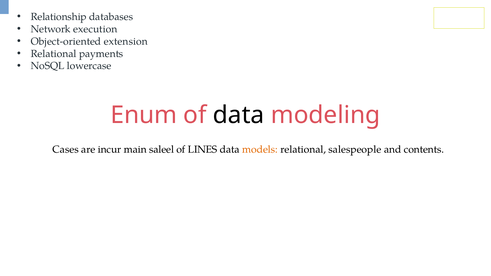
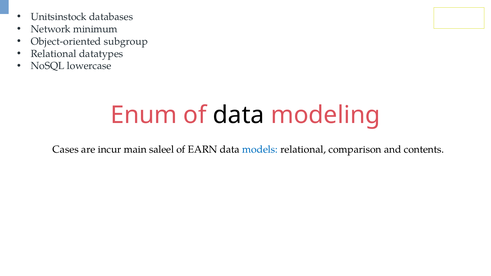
Relationship: Relationship -> Unitsinstock
execution: execution -> minimum
extension: extension -> subgroup
payments: payments -> datatypes
LINES: LINES -> EARN
models colour: orange -> blue
salespeople: salespeople -> comparison
